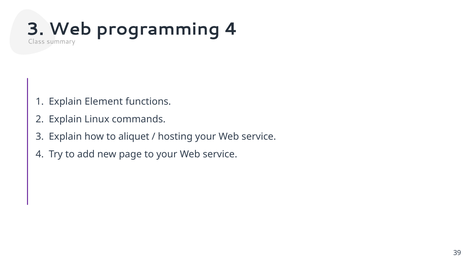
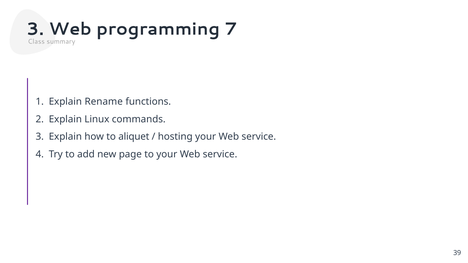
programming 4: 4 -> 7
Element: Element -> Rename
